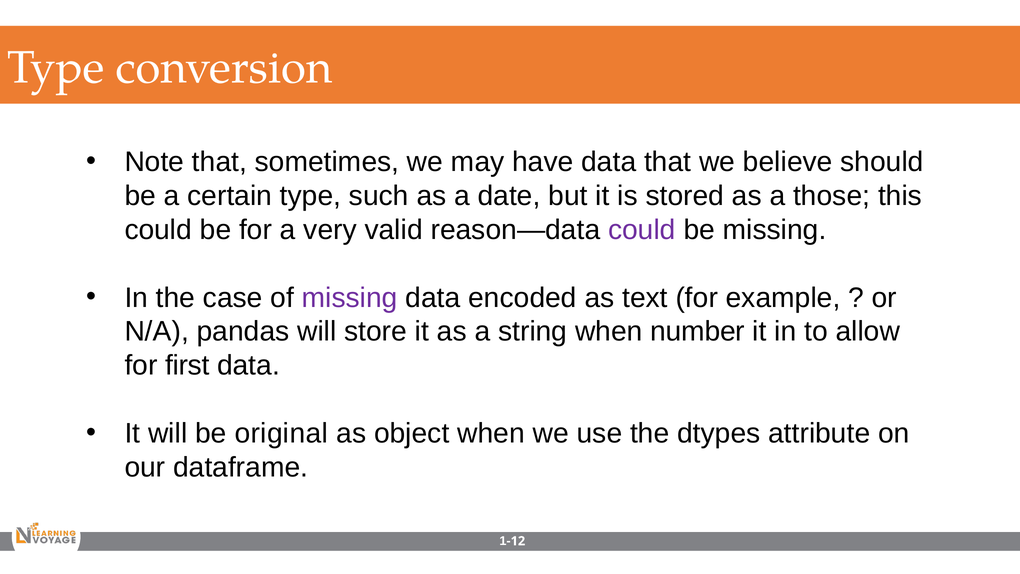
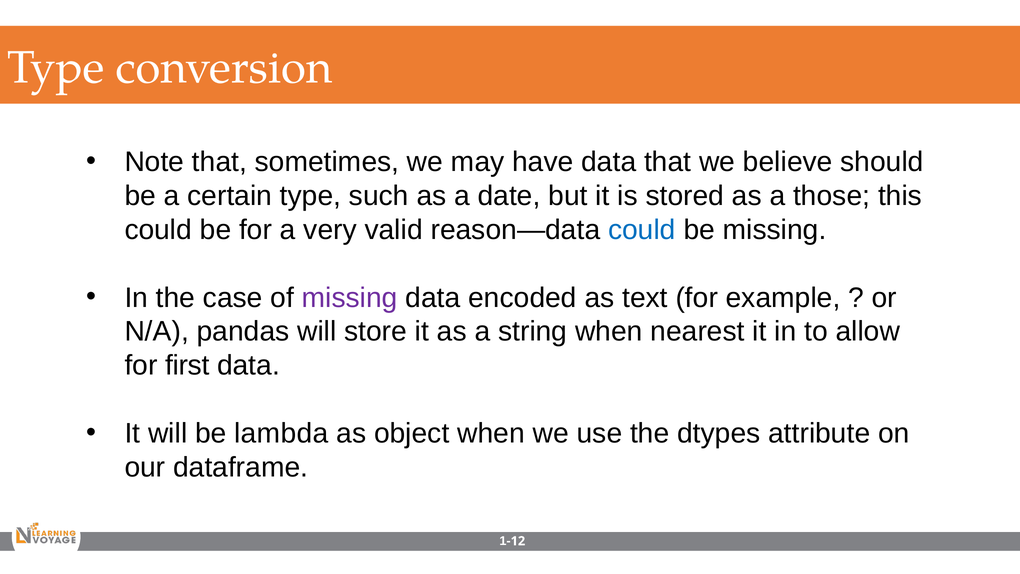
could at (642, 230) colour: purple -> blue
number: number -> nearest
original: original -> lambda
